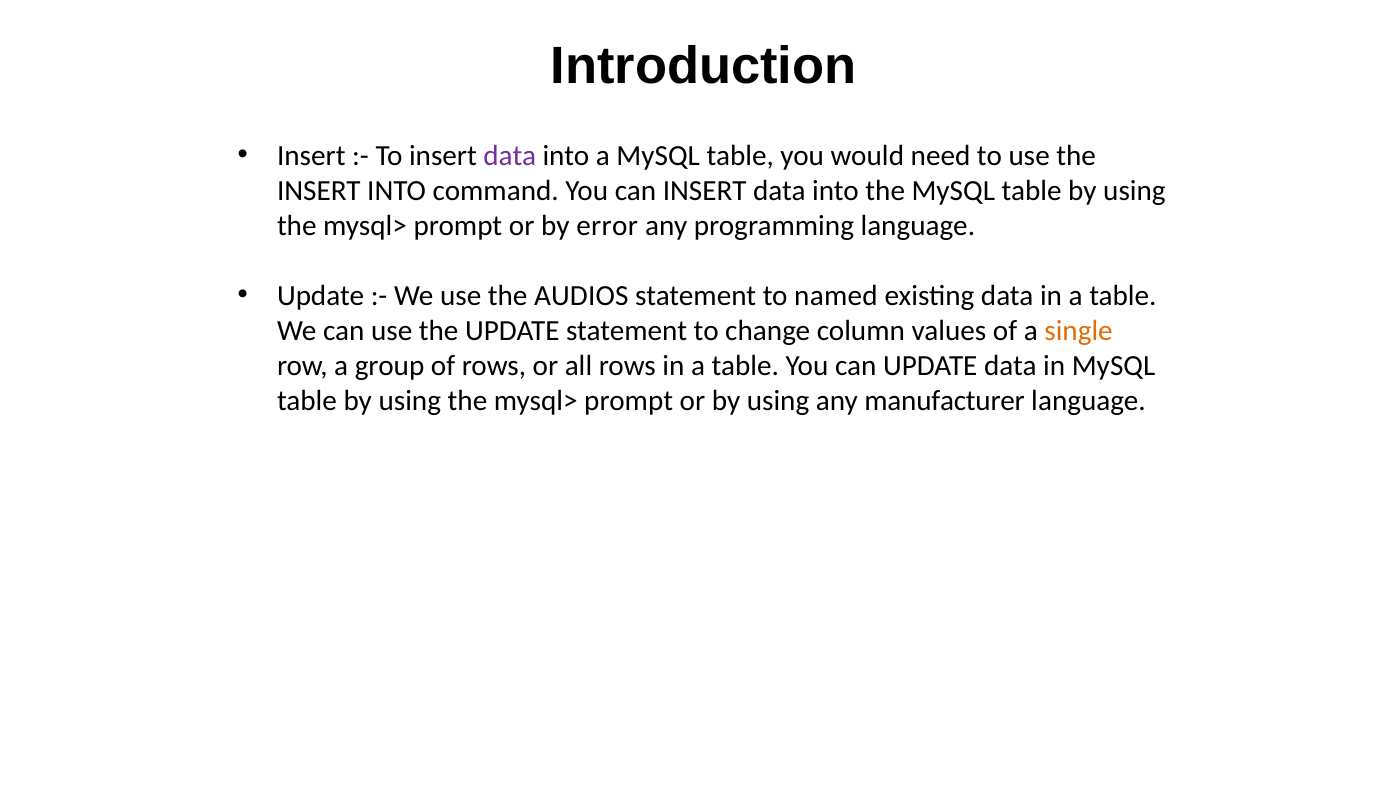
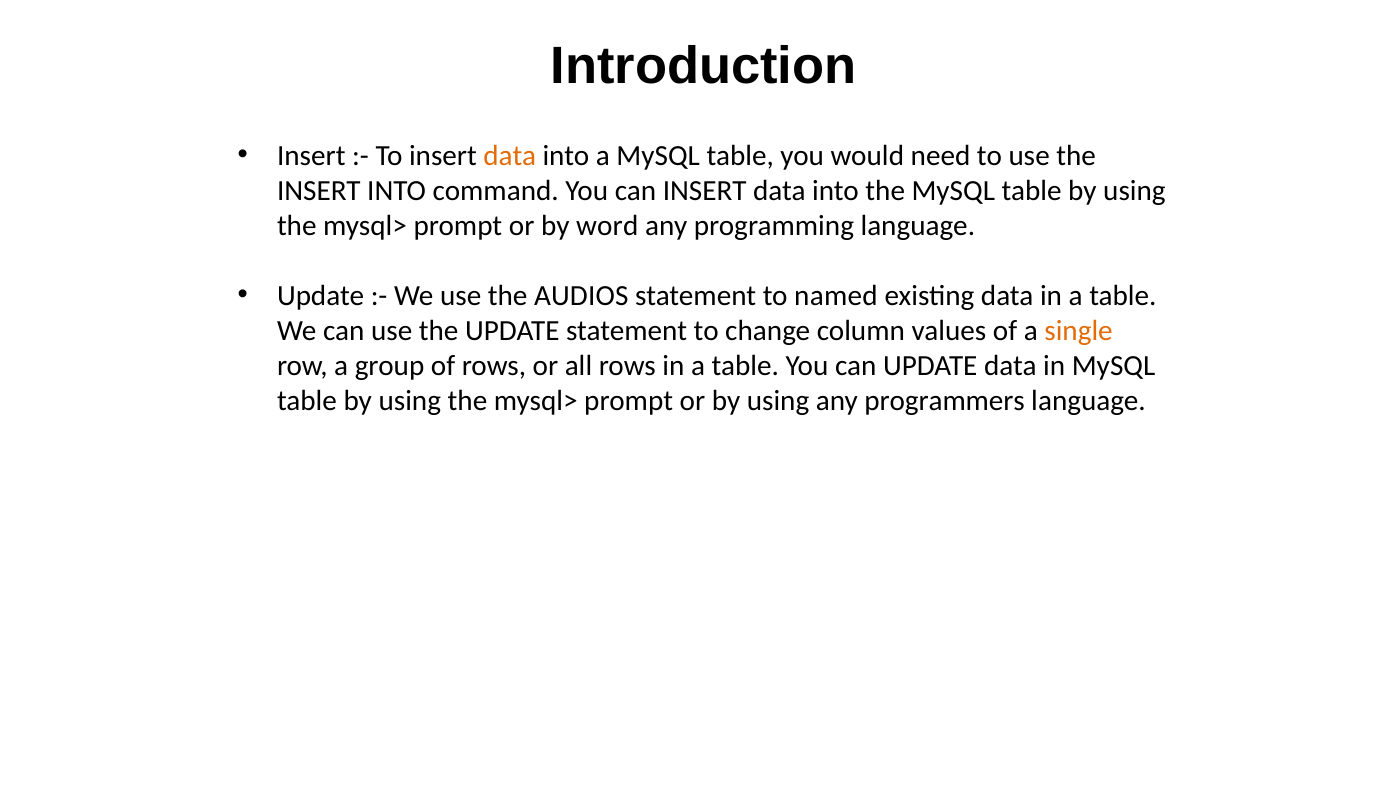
data at (510, 156) colour: purple -> orange
error: error -> word
manufacturer: manufacturer -> programmers
